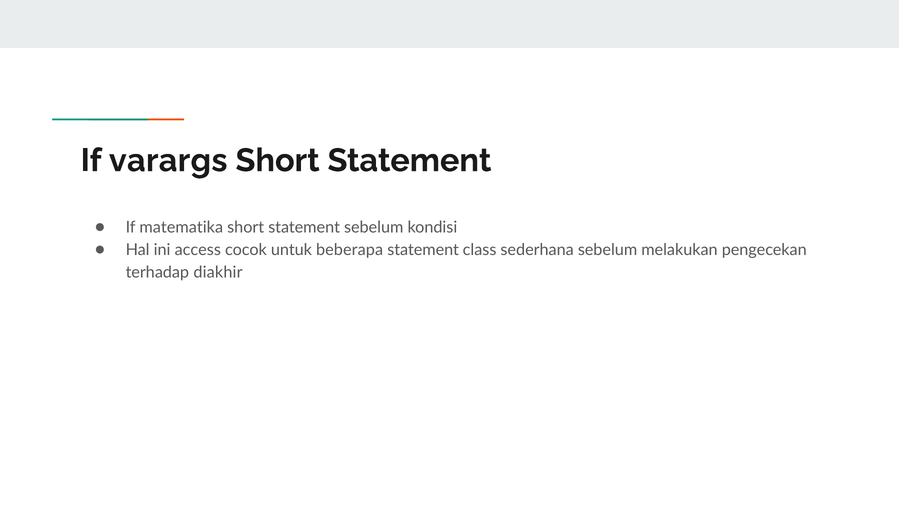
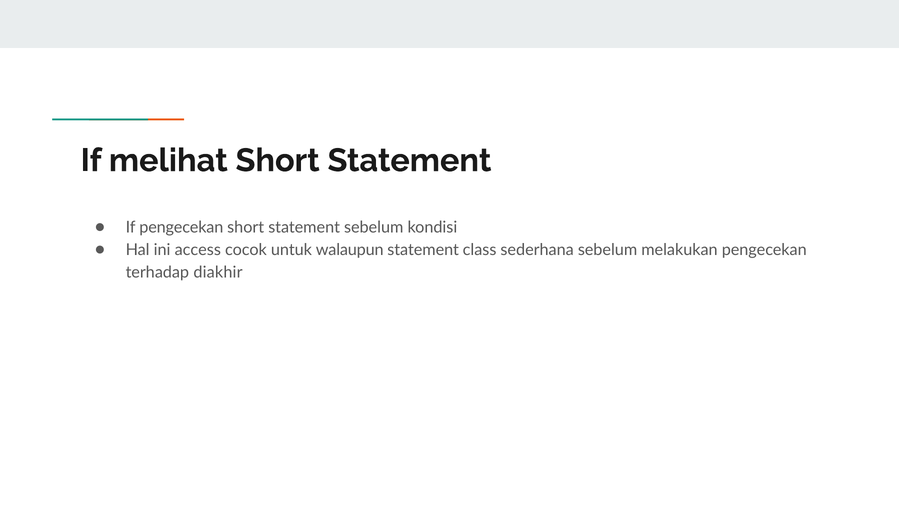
varargs: varargs -> melihat
If matematika: matematika -> pengecekan
beberapa: beberapa -> walaupun
